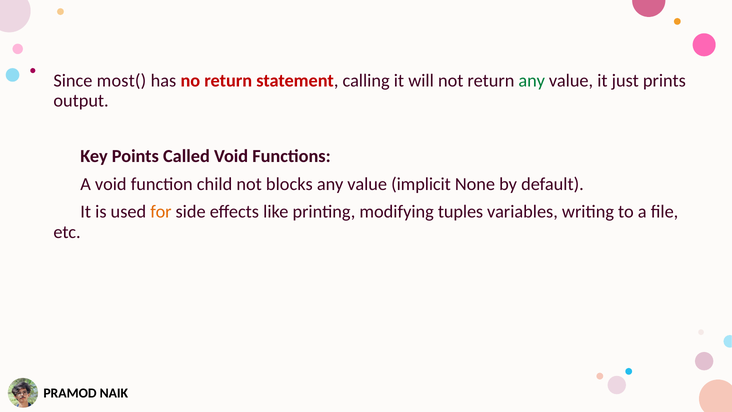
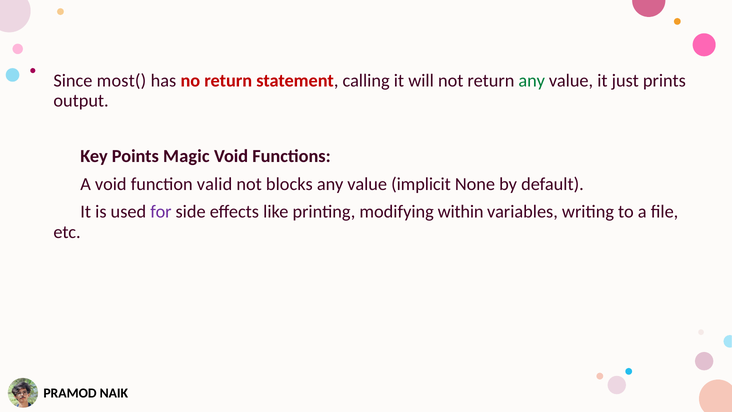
Called: Called -> Magic
child: child -> valid
for colour: orange -> purple
tuples: tuples -> within
